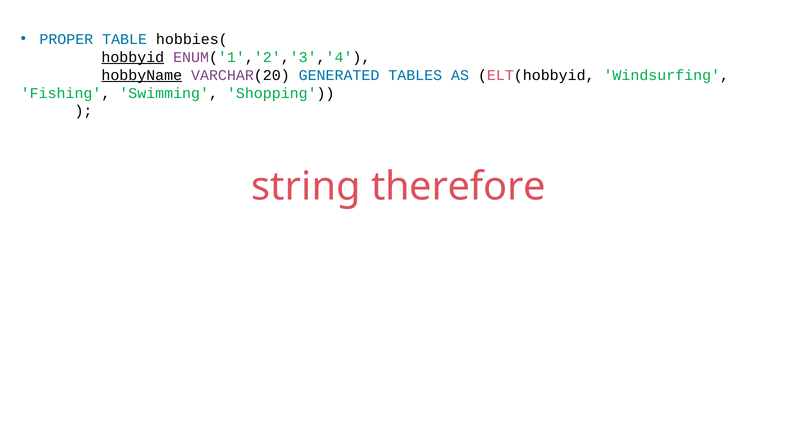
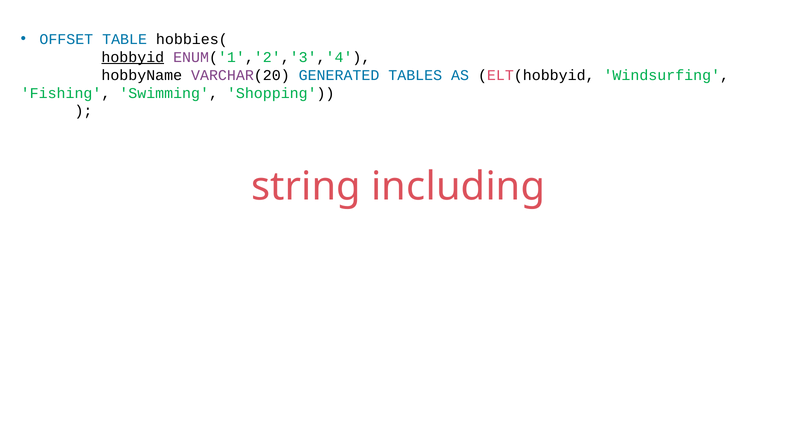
PROPER: PROPER -> OFFSET
hobbyName underline: present -> none
therefore: therefore -> including
